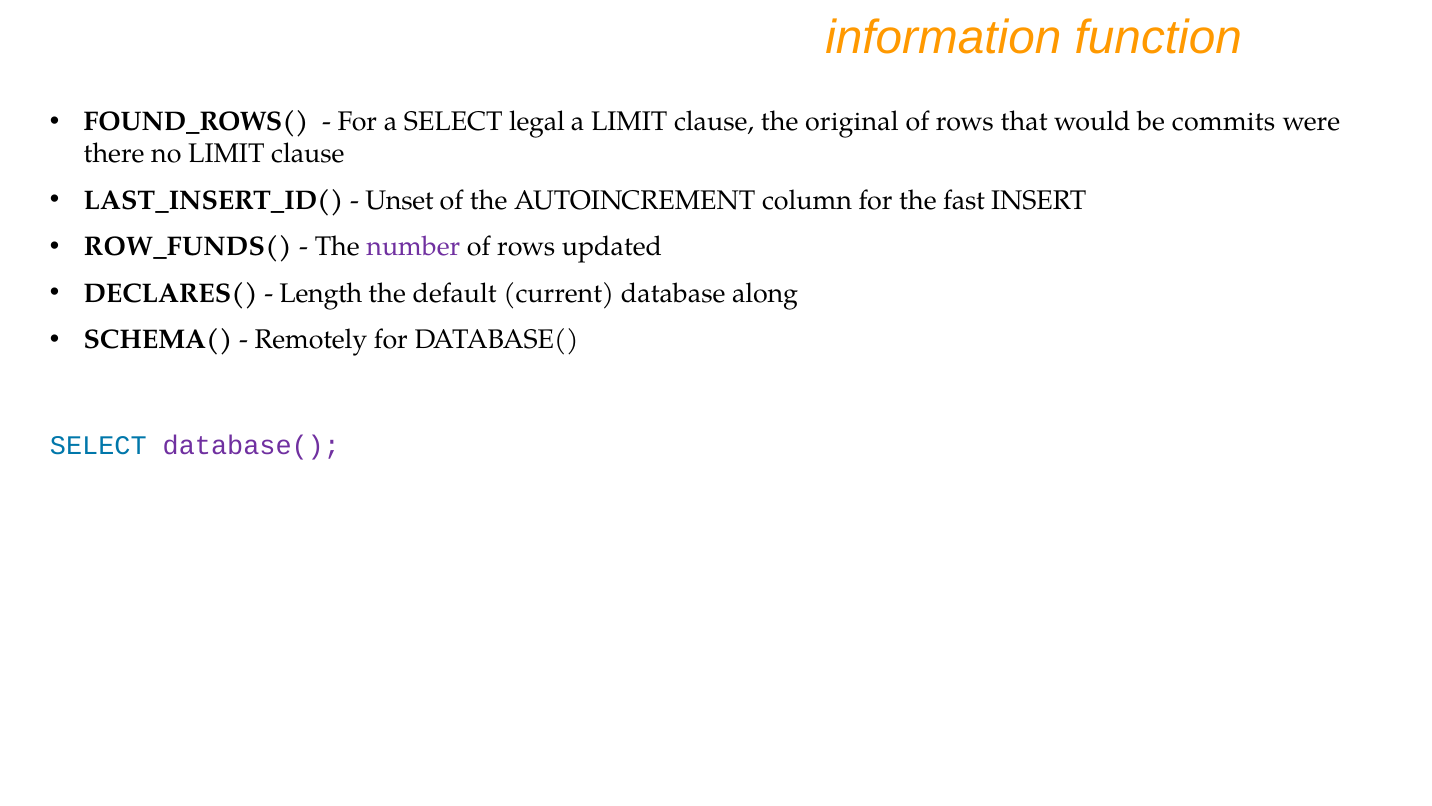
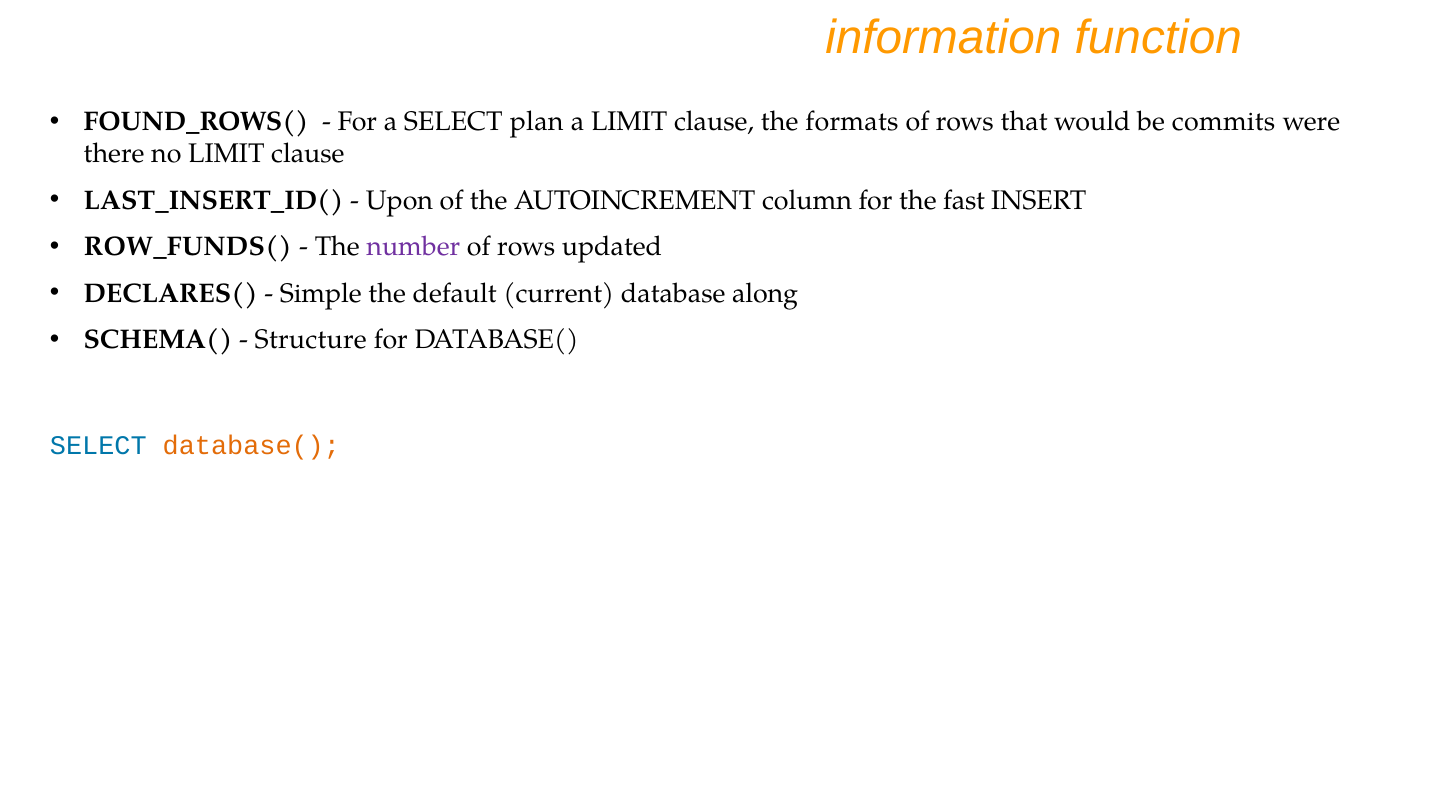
legal: legal -> plan
original: original -> formats
Unset: Unset -> Upon
Length: Length -> Simple
Remotely: Remotely -> Structure
database( at (251, 445) colour: purple -> orange
